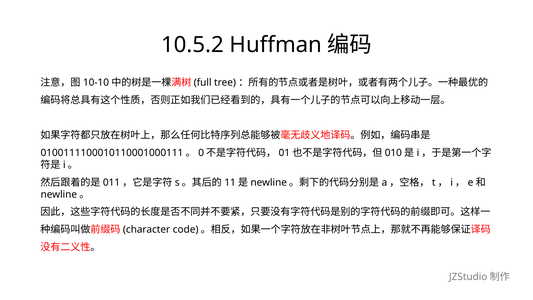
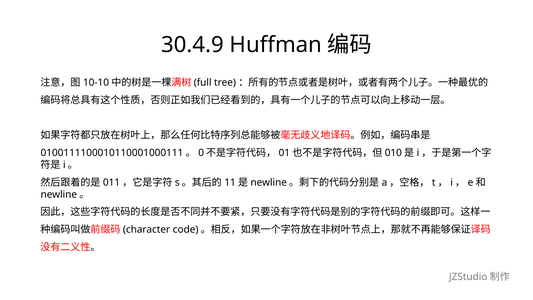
10.5.2: 10.5.2 -> 30.4.9
